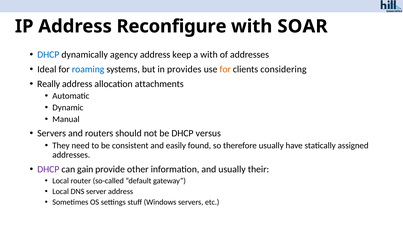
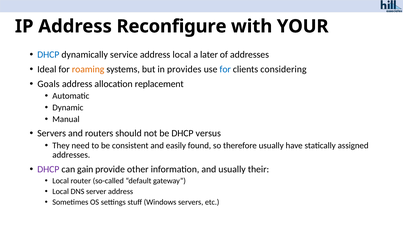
SOAR: SOAR -> YOUR
agency: agency -> service
address keep: keep -> local
a with: with -> later
roaming colour: blue -> orange
for at (225, 69) colour: orange -> blue
Really: Really -> Goals
attachments: attachments -> replacement
